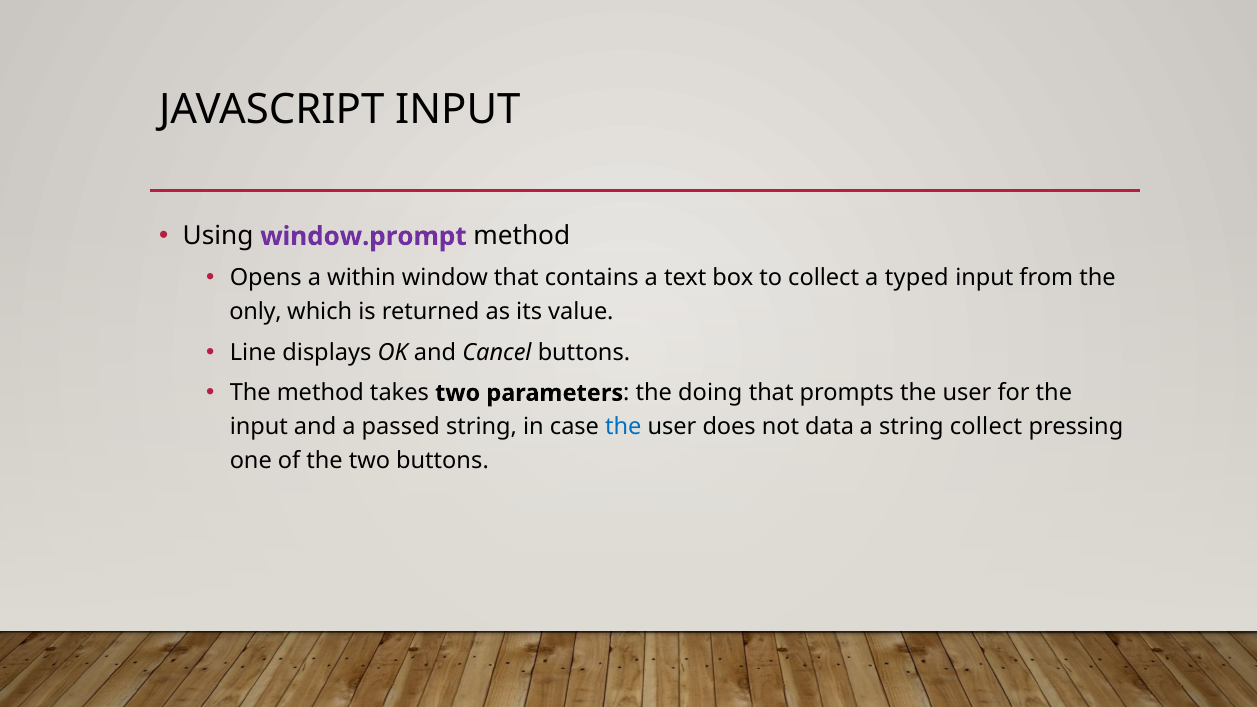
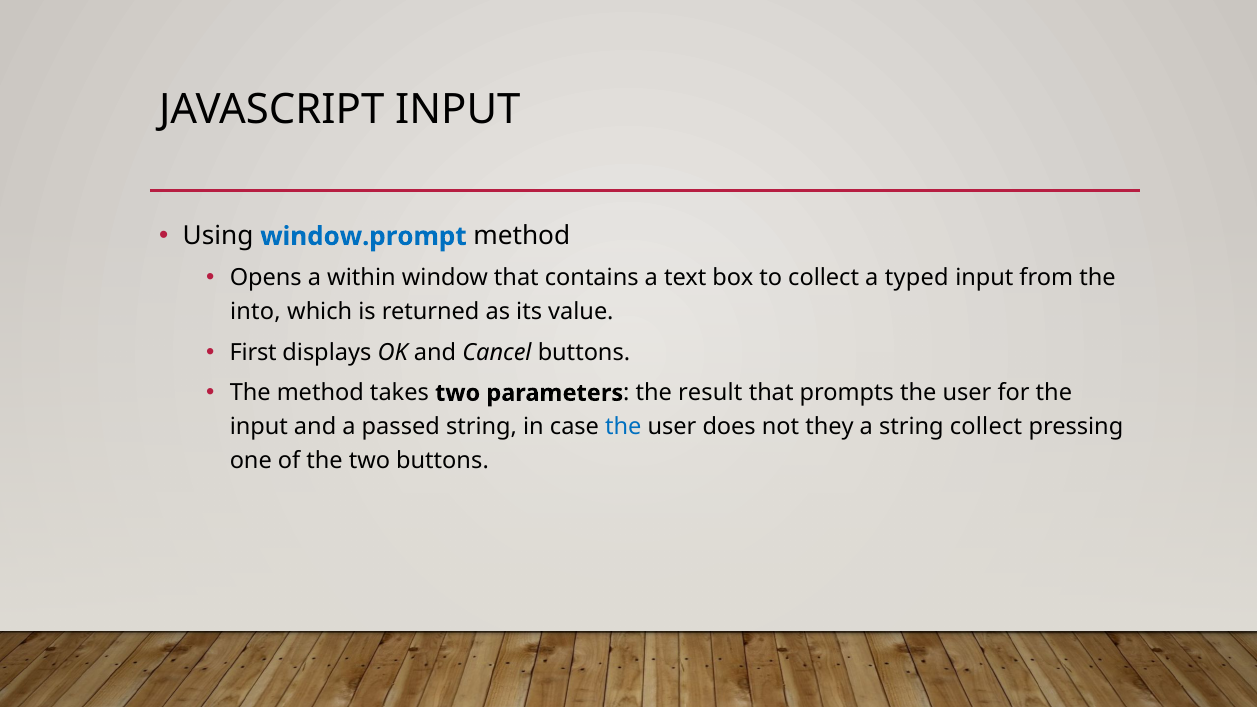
window.prompt colour: purple -> blue
only: only -> into
Line: Line -> First
doing: doing -> result
data: data -> they
